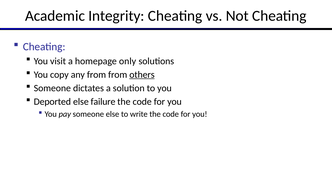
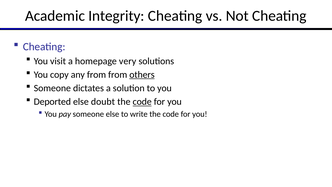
only: only -> very
failure: failure -> doubt
code at (142, 102) underline: none -> present
